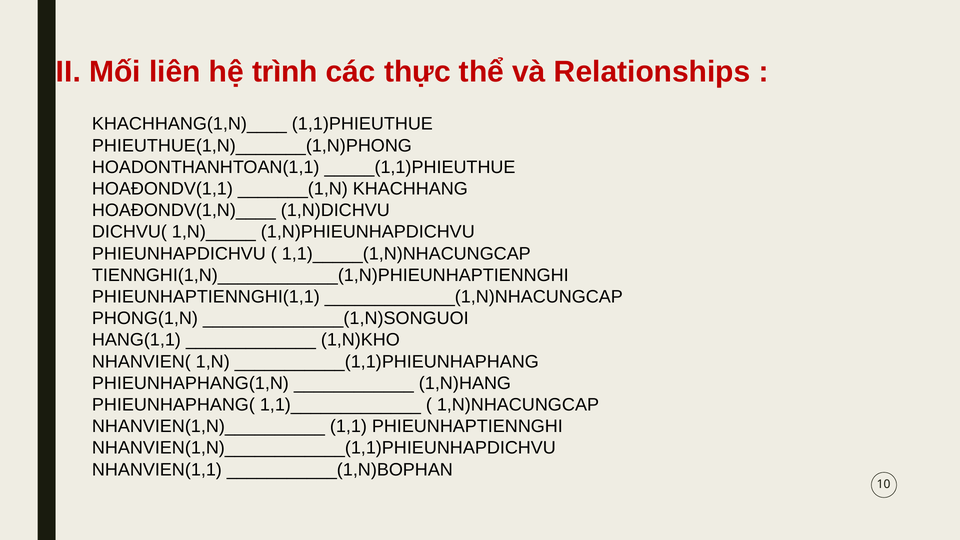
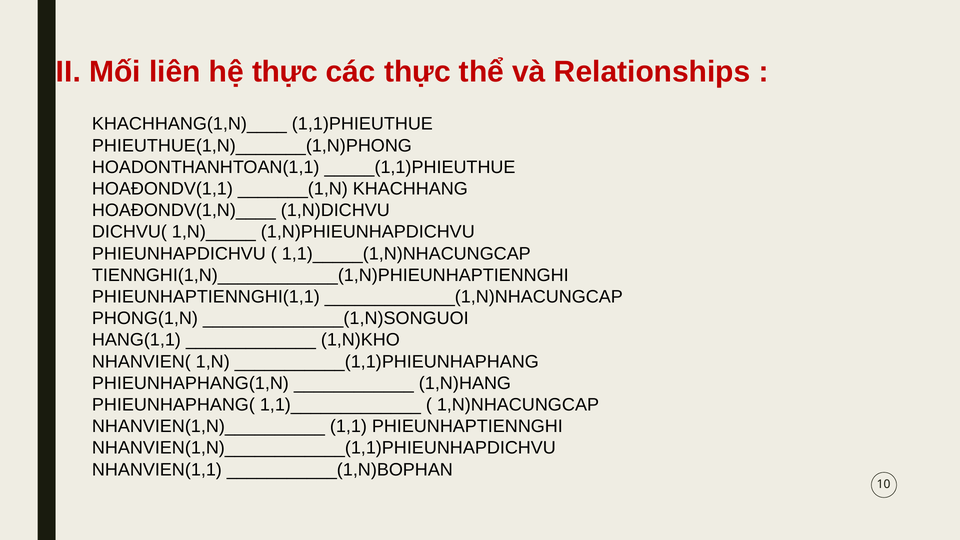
hệ trình: trình -> thực
